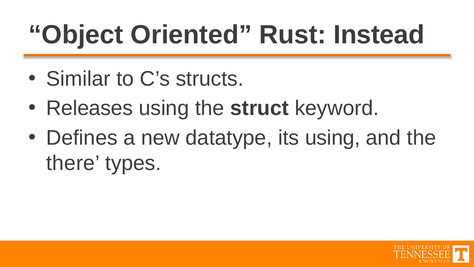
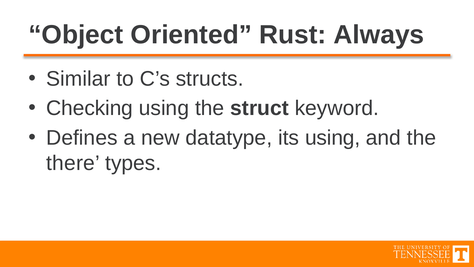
Instead: Instead -> Always
Releases: Releases -> Checking
